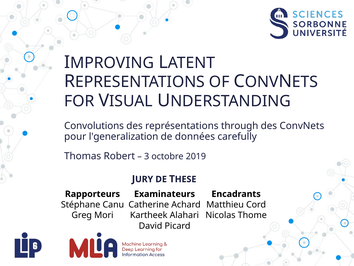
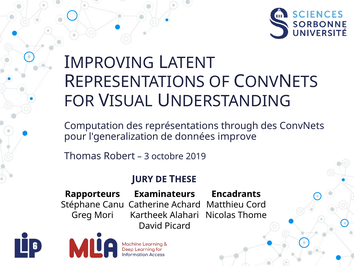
Convolutions: Convolutions -> Computation
carefully: carefully -> improve
